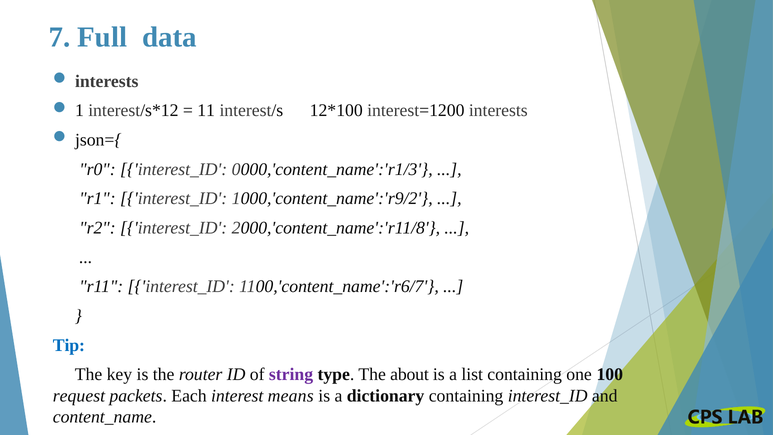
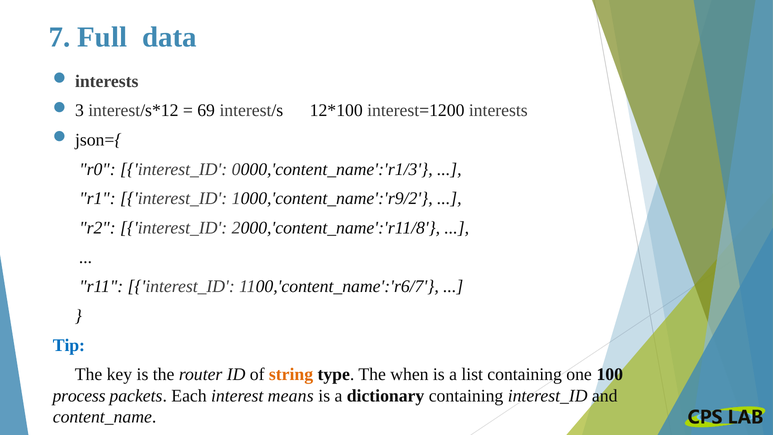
1: 1 -> 3
11: 11 -> 69
string colour: purple -> orange
about: about -> when
request: request -> process
